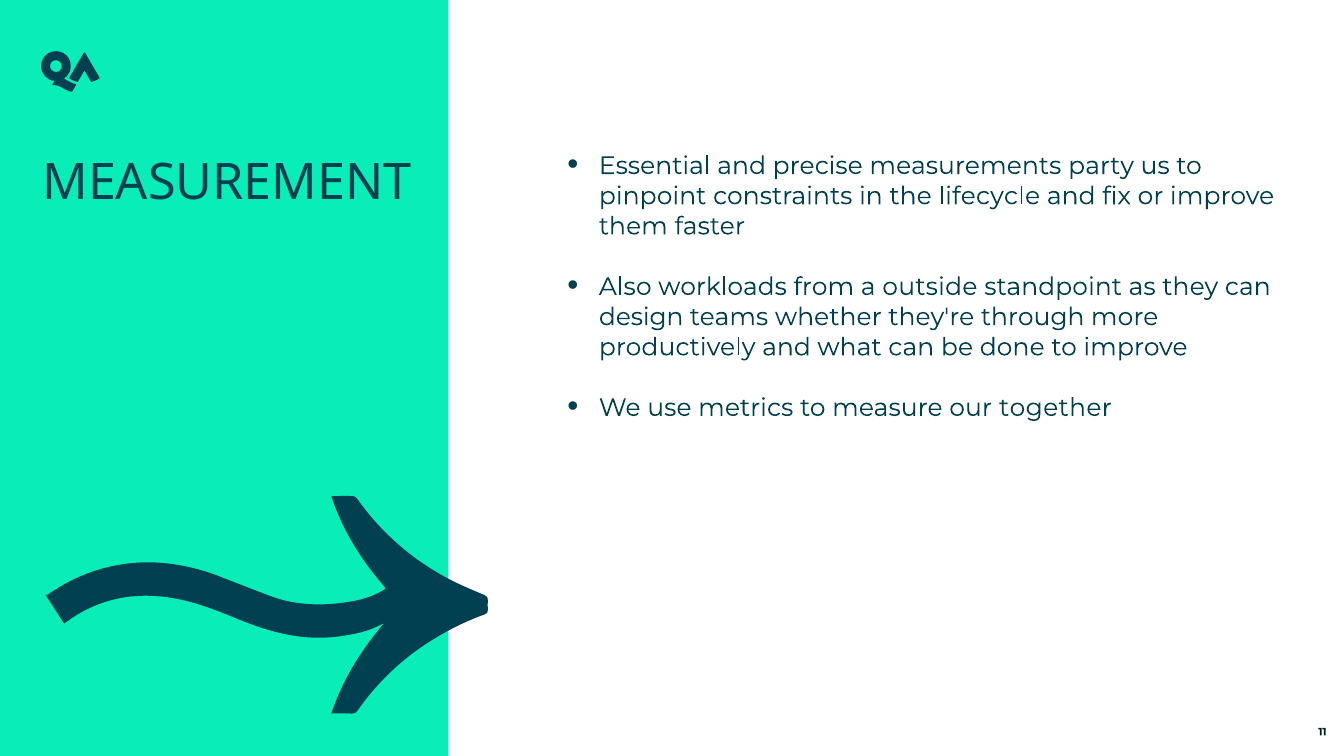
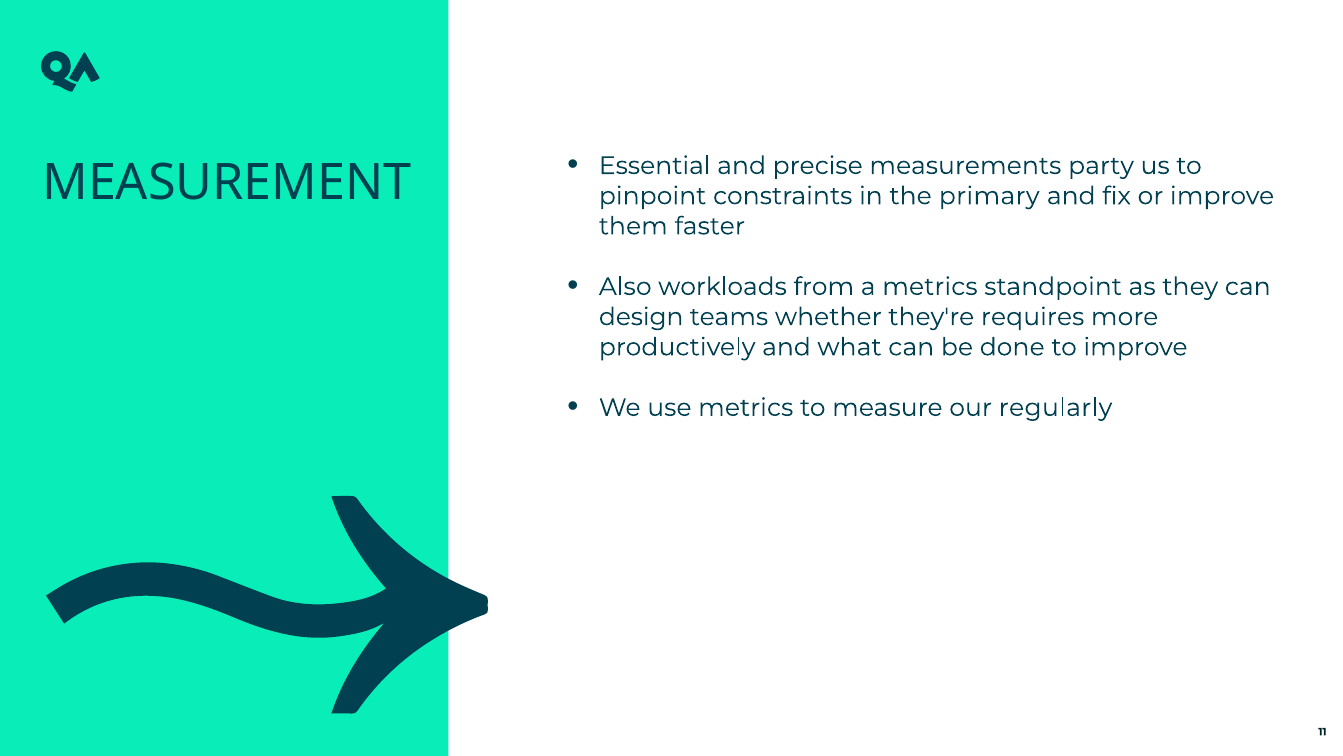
lifecycle: lifecycle -> primary
a outside: outside -> metrics
through: through -> requires
together: together -> regularly
